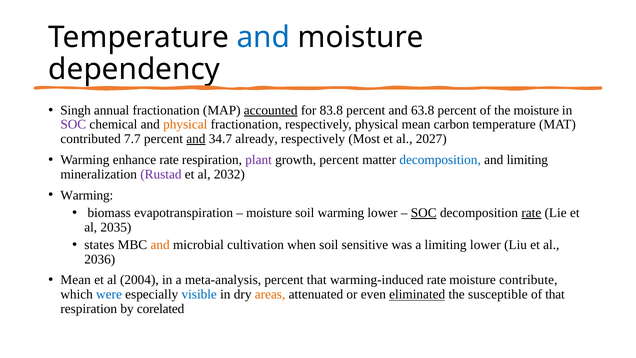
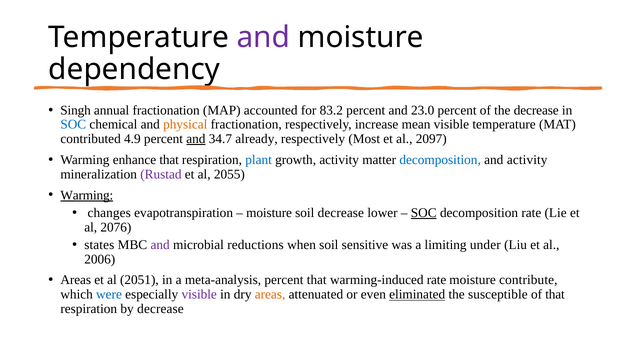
and at (263, 37) colour: blue -> purple
accounted underline: present -> none
83.8: 83.8 -> 83.2
63.8: 63.8 -> 23.0
the moisture: moisture -> decrease
SOC at (73, 124) colour: purple -> blue
respectively physical: physical -> increase
mean carbon: carbon -> visible
7.7: 7.7 -> 4.9
2027: 2027 -> 2097
enhance rate: rate -> that
plant colour: purple -> blue
growth percent: percent -> activity
and limiting: limiting -> activity
2032: 2032 -> 2055
Warming at (87, 195) underline: none -> present
biomass: biomass -> changes
soil warming: warming -> decrease
rate at (531, 213) underline: present -> none
2035: 2035 -> 2076
and at (160, 245) colour: orange -> purple
cultivation: cultivation -> reductions
limiting lower: lower -> under
2036: 2036 -> 2006
Mean at (76, 280): Mean -> Areas
2004: 2004 -> 2051
visible at (199, 294) colour: blue -> purple
by corelated: corelated -> decrease
